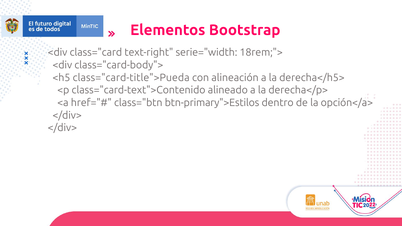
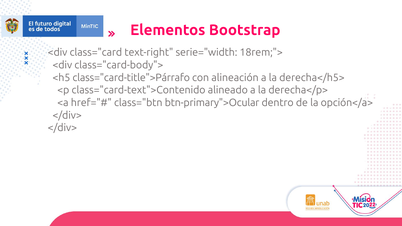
class="card-title">Pueda: class="card-title">Pueda -> class="card-title">Párrafo
btn-primary">Estilos: btn-primary">Estilos -> btn-primary">Ocular
